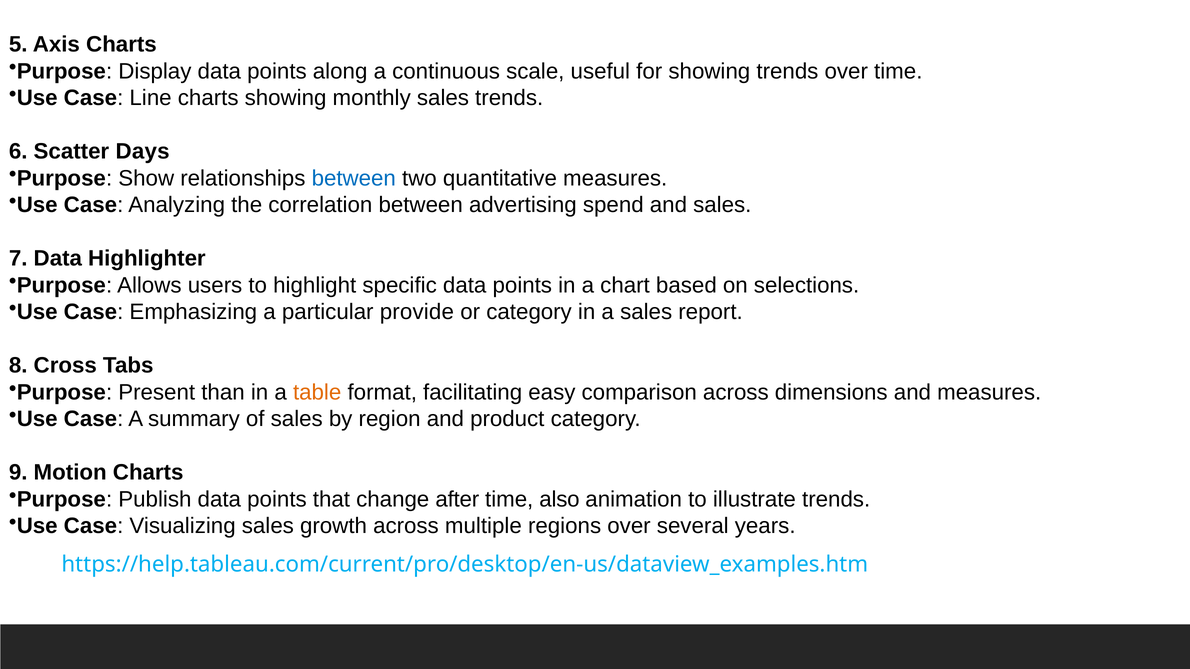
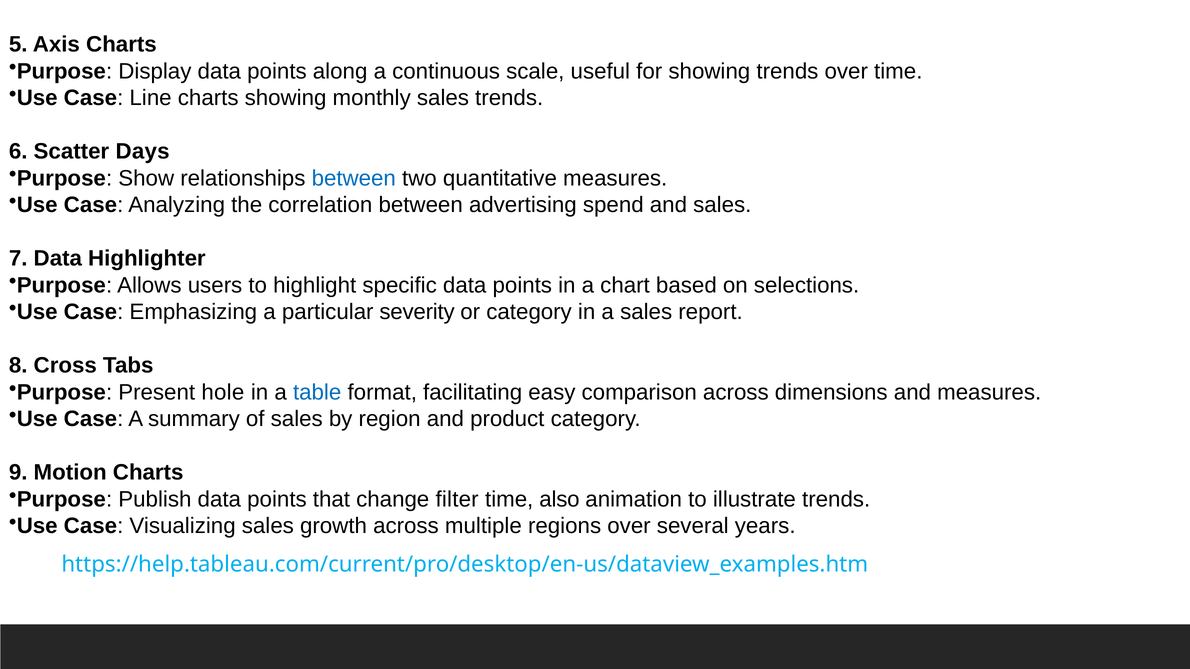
provide: provide -> severity
than: than -> hole
table colour: orange -> blue
after: after -> filter
